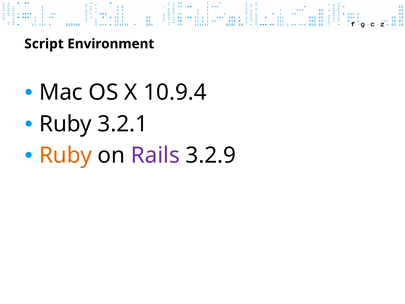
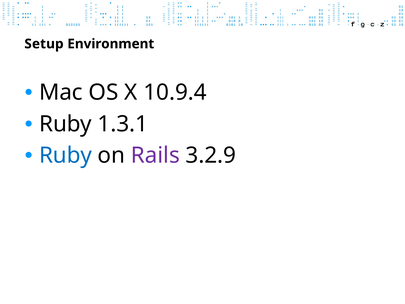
Script: Script -> Setup
3.2.1: 3.2.1 -> 1.3.1
Ruby at (65, 155) colour: orange -> blue
